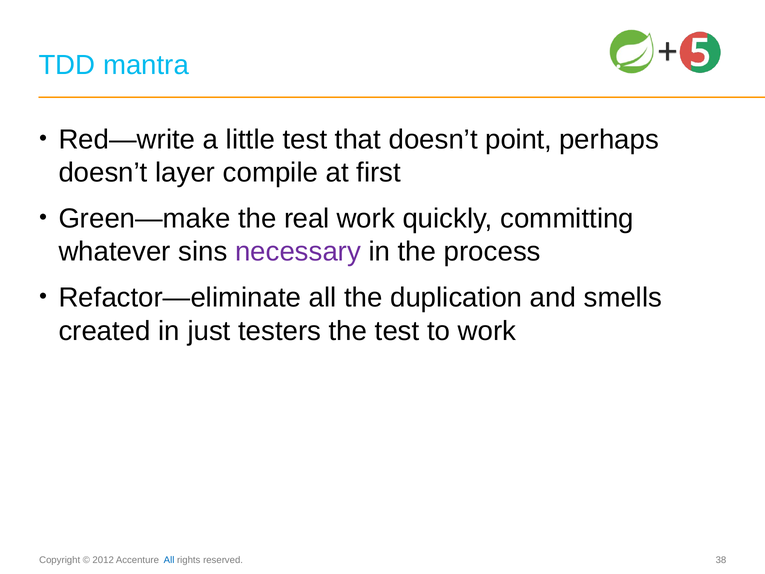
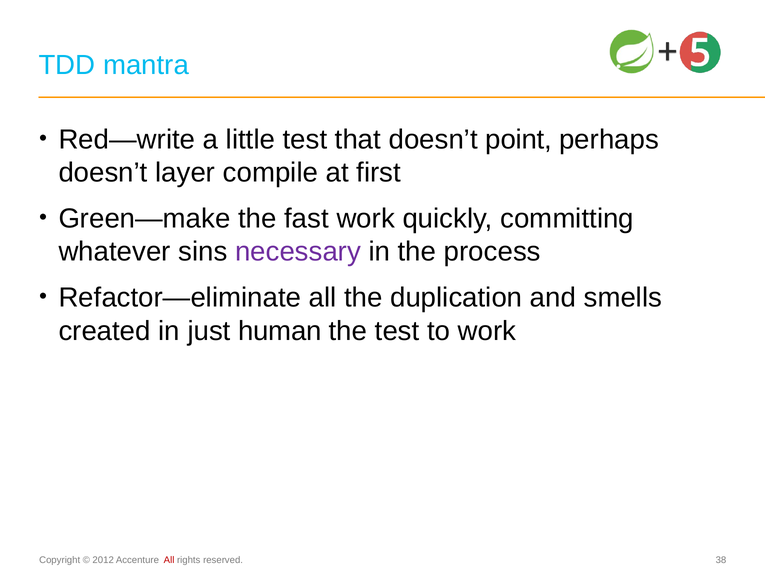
real: real -> fast
testers: testers -> human
All at (169, 560) colour: blue -> red
